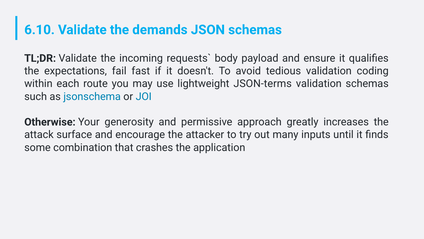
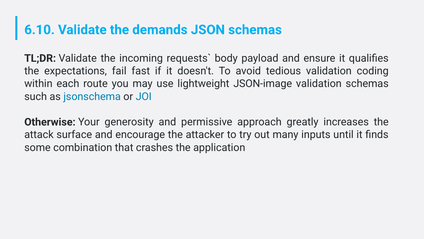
JSON-terms: JSON-terms -> JSON-image
